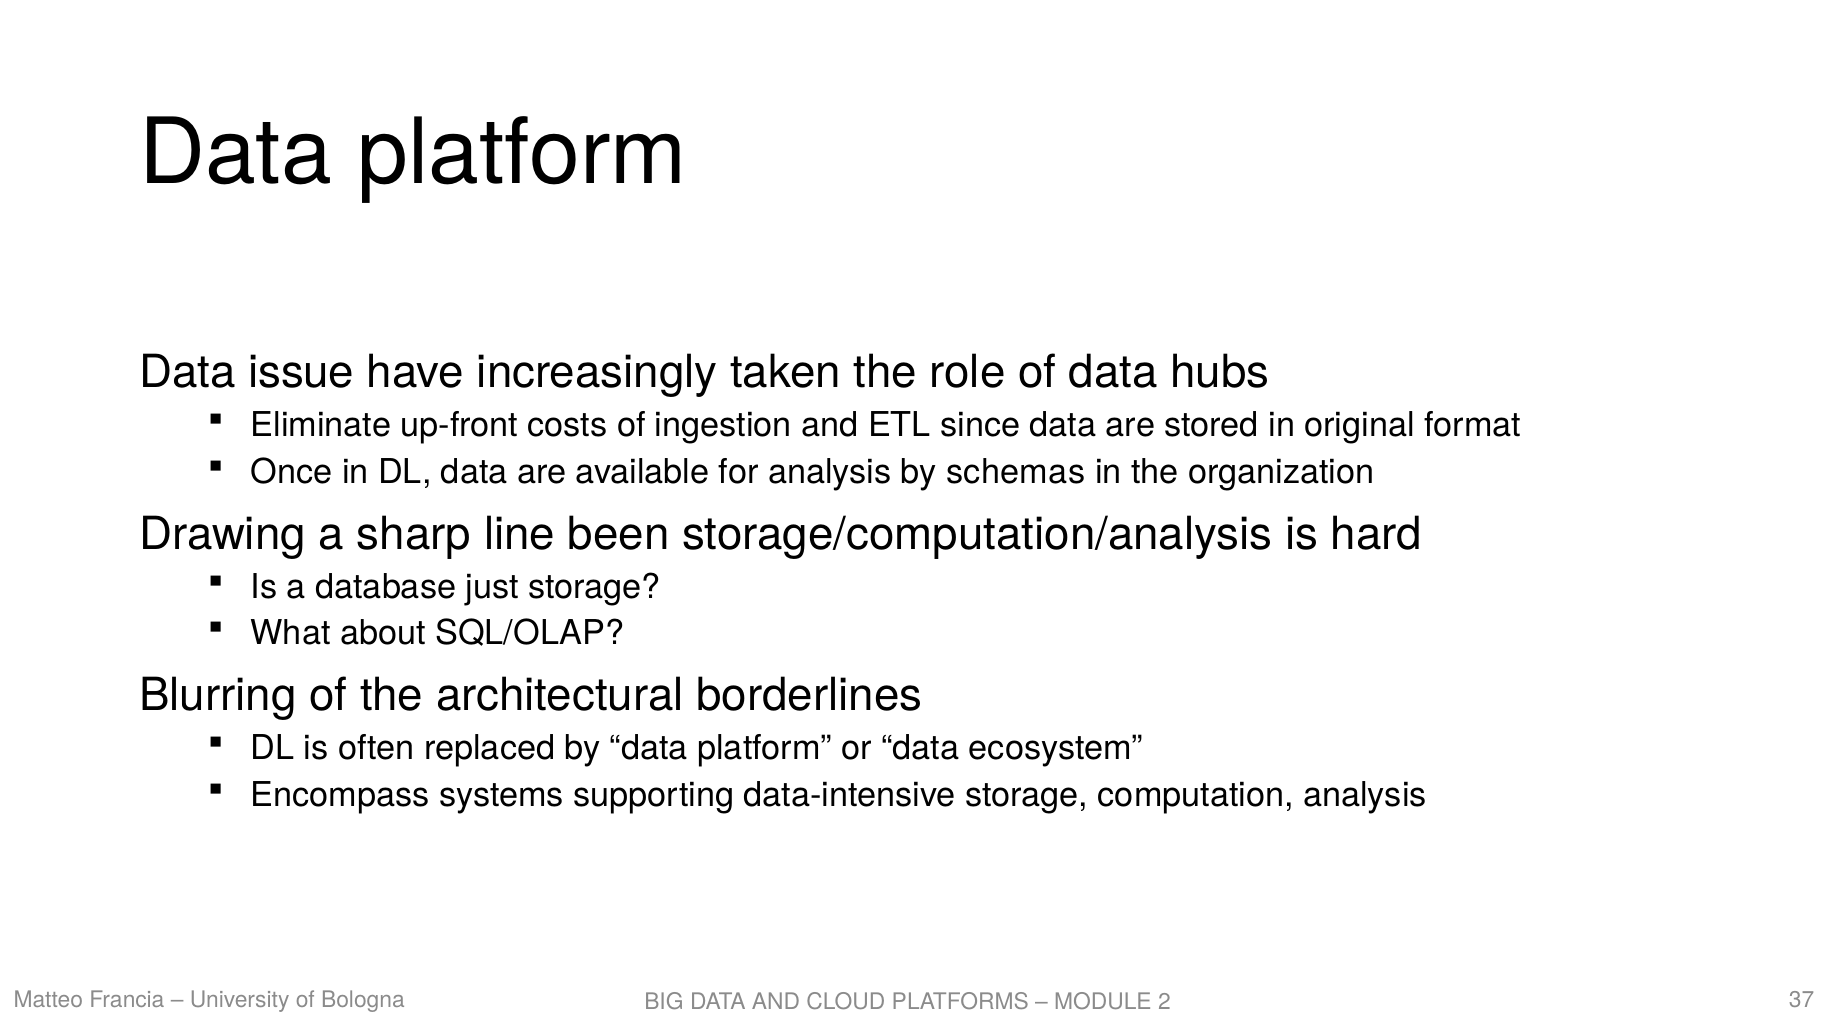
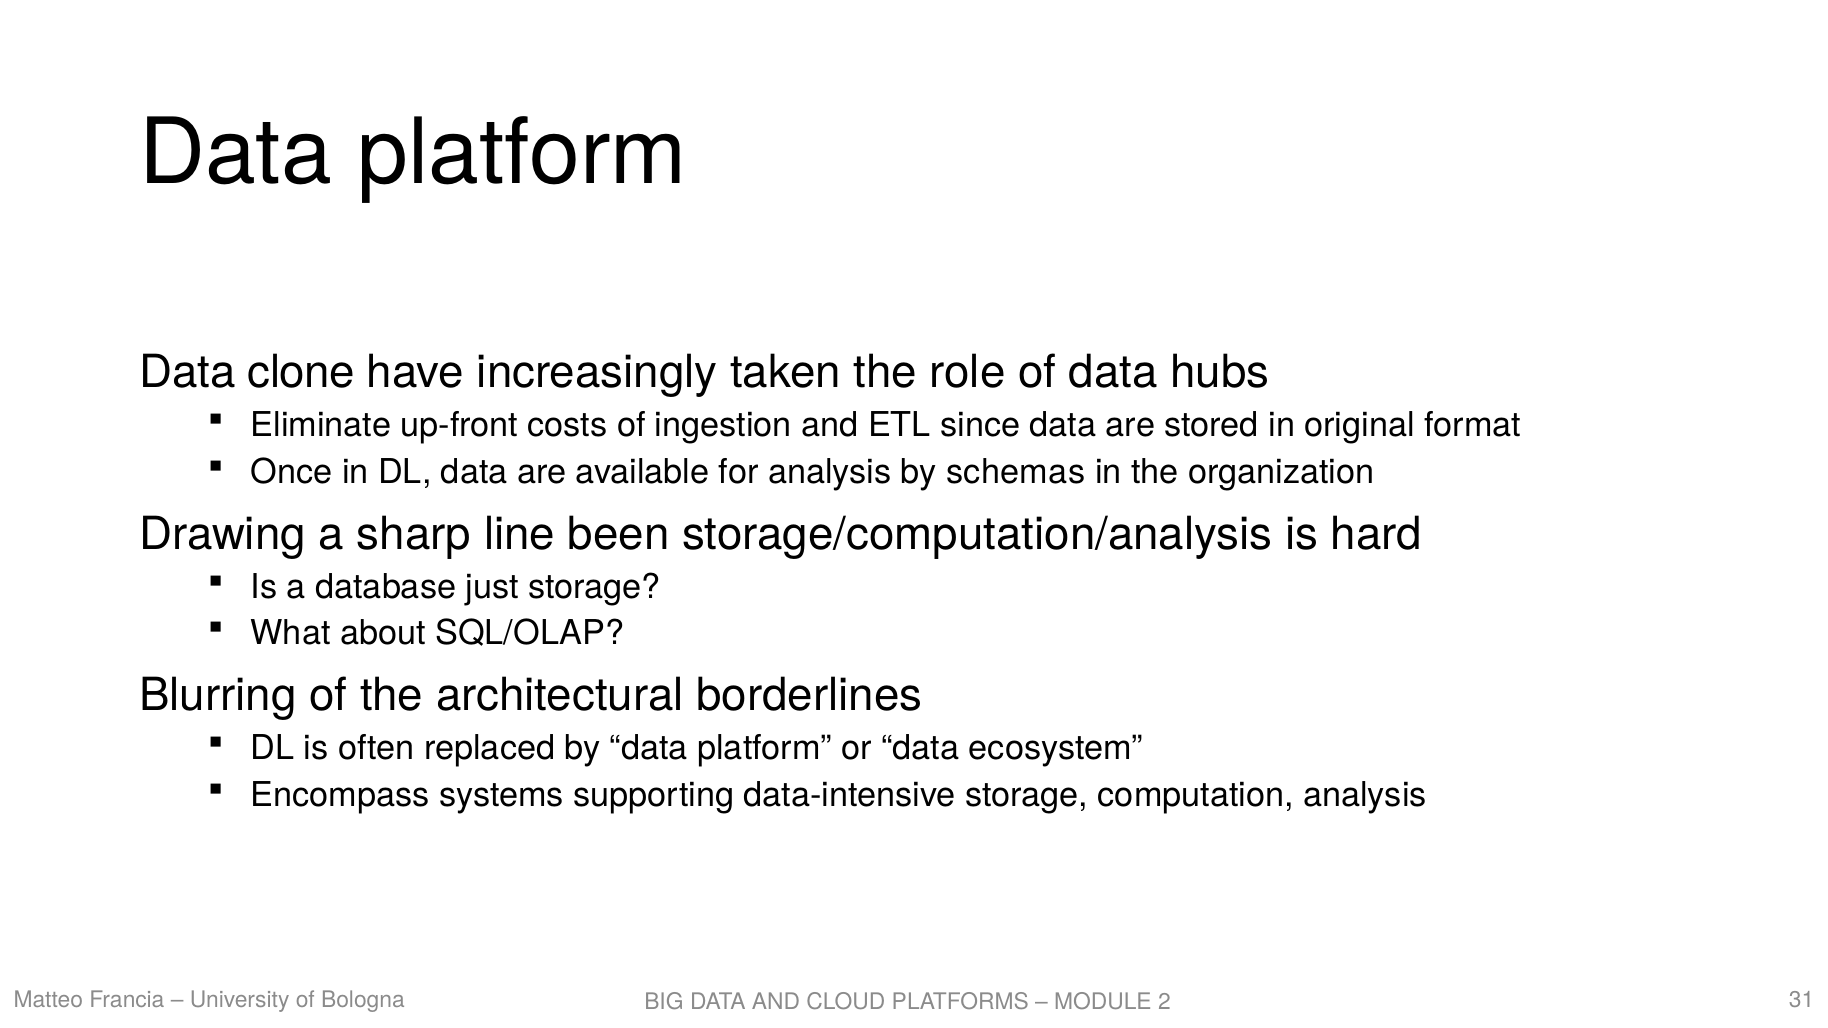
issue: issue -> clone
37: 37 -> 31
